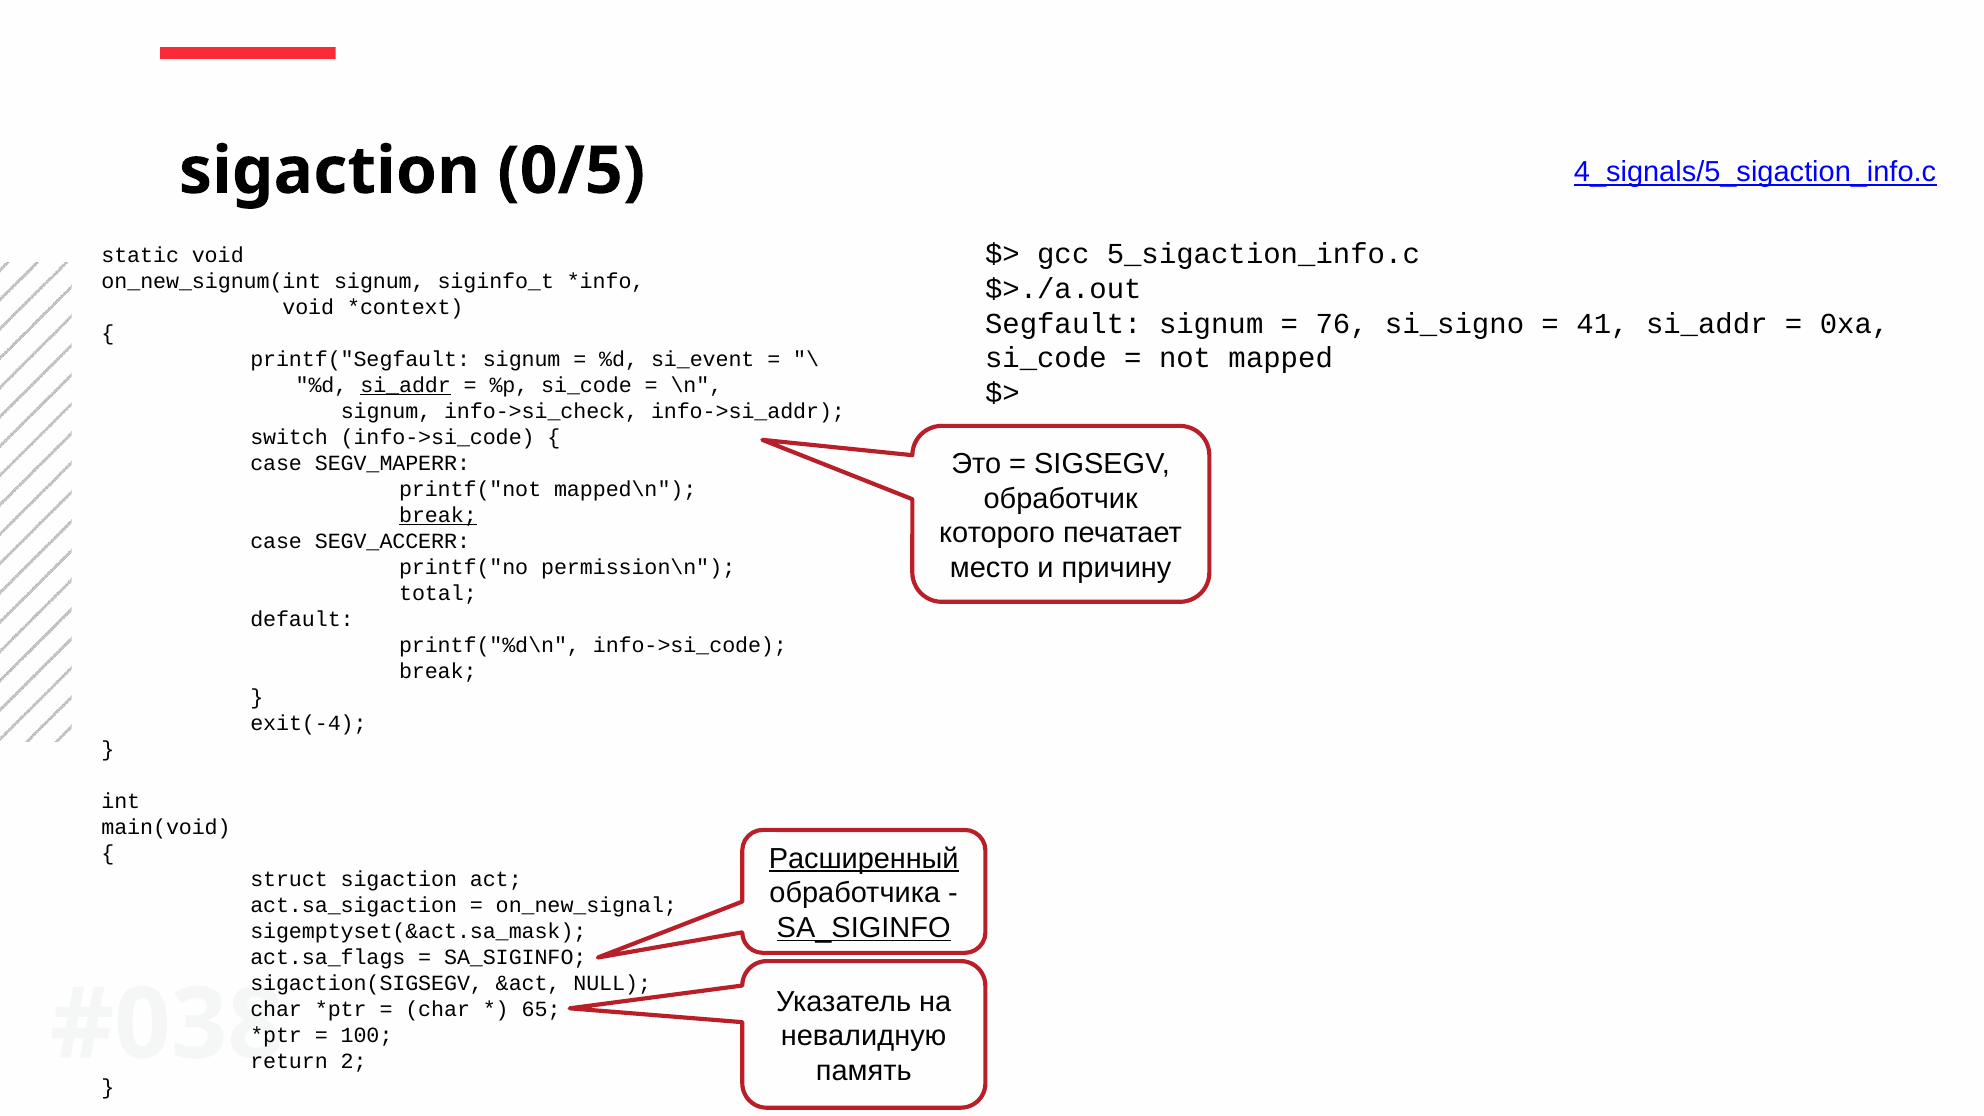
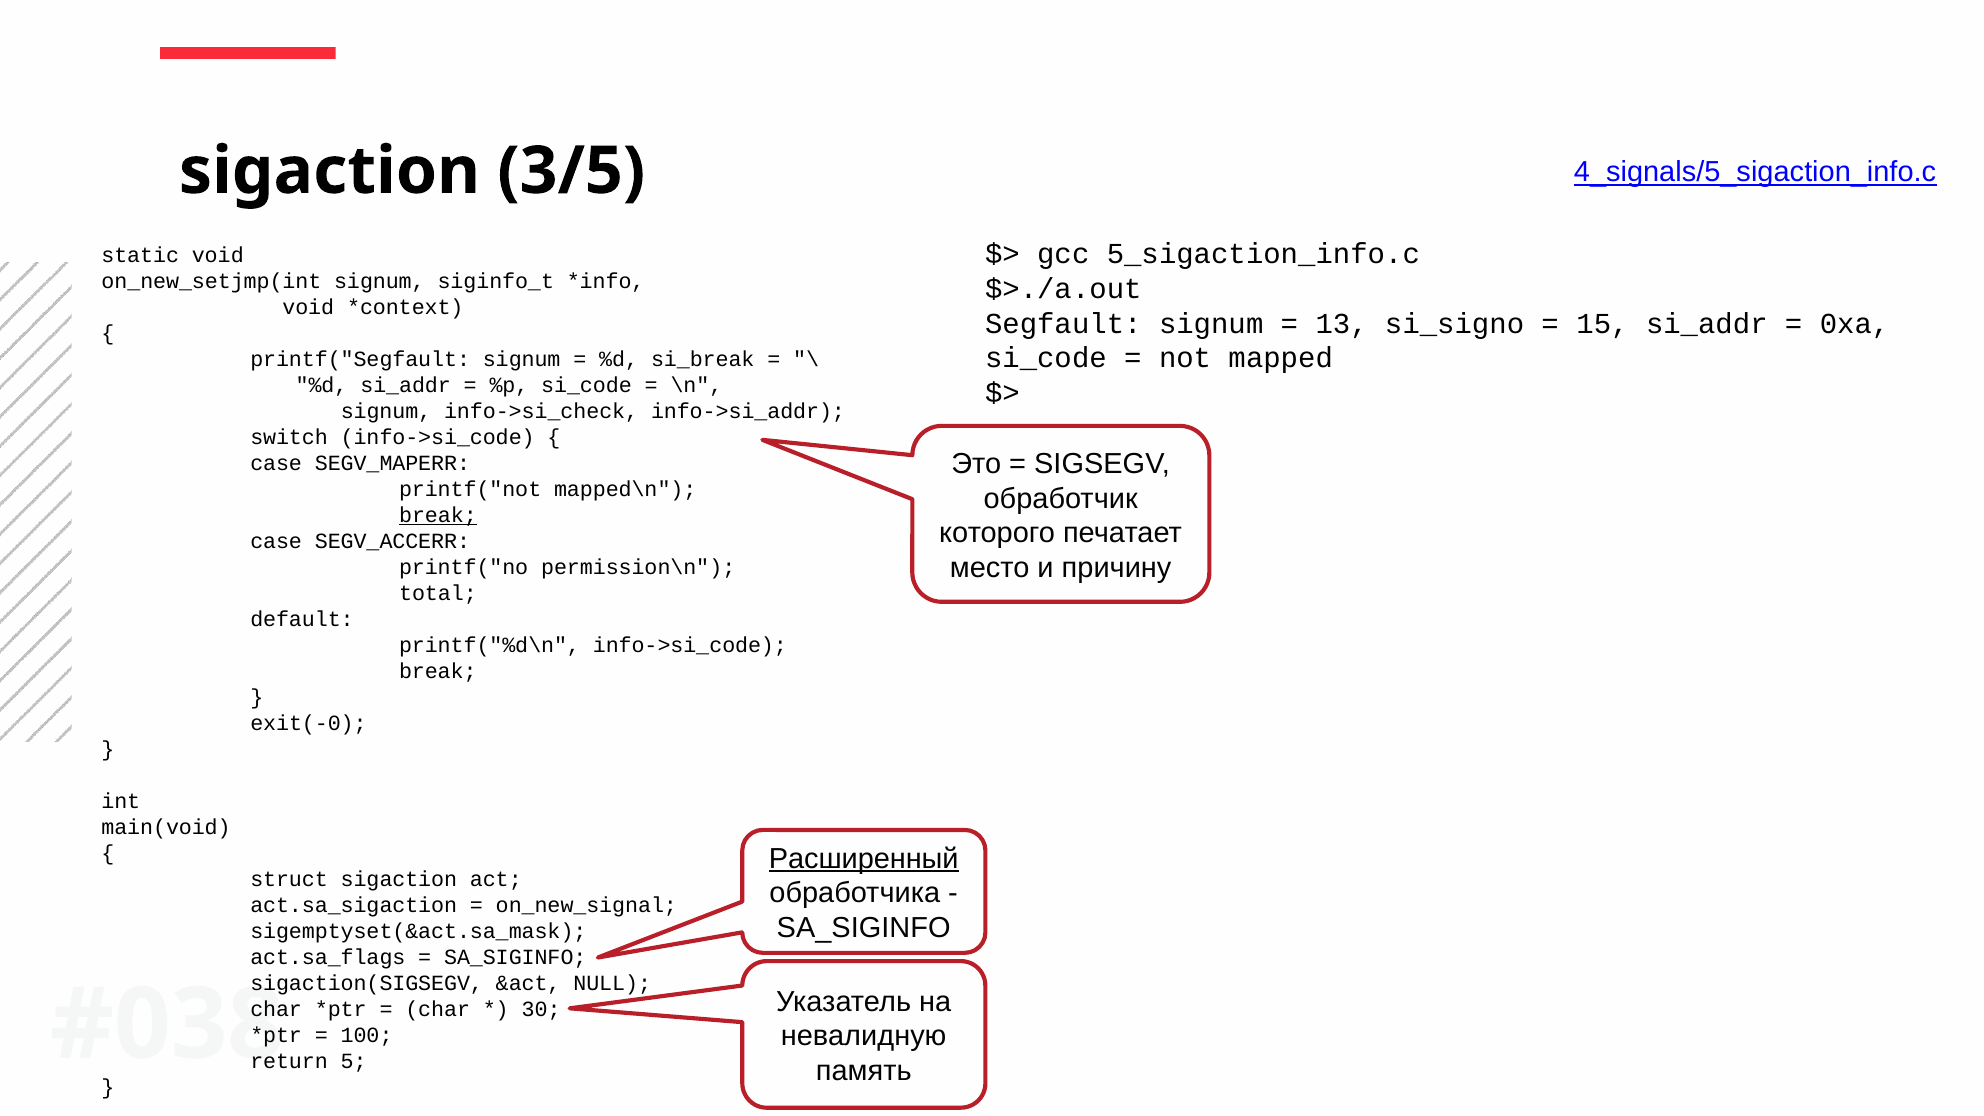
0/5: 0/5 -> 3/5
on_new_signum(int: on_new_signum(int -> on_new_setjmp(int
76: 76 -> 13
41: 41 -> 15
si_event: si_event -> si_break
si_addr at (406, 385) underline: present -> none
exit(-4: exit(-4 -> exit(-0
SA_SIGINFO at (864, 928) underline: present -> none
65: 65 -> 30
2: 2 -> 5
